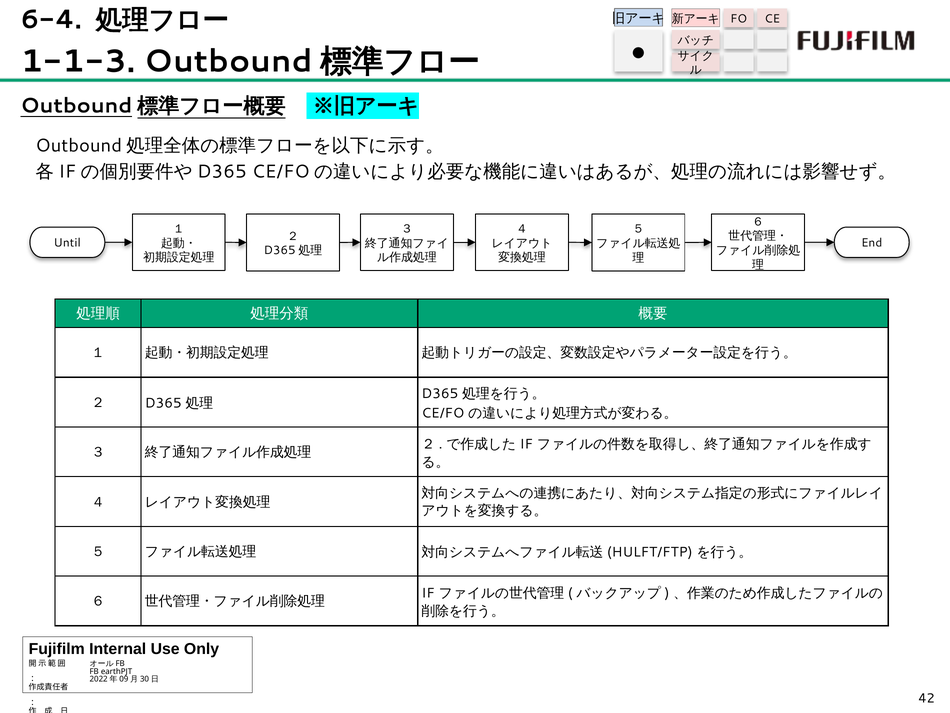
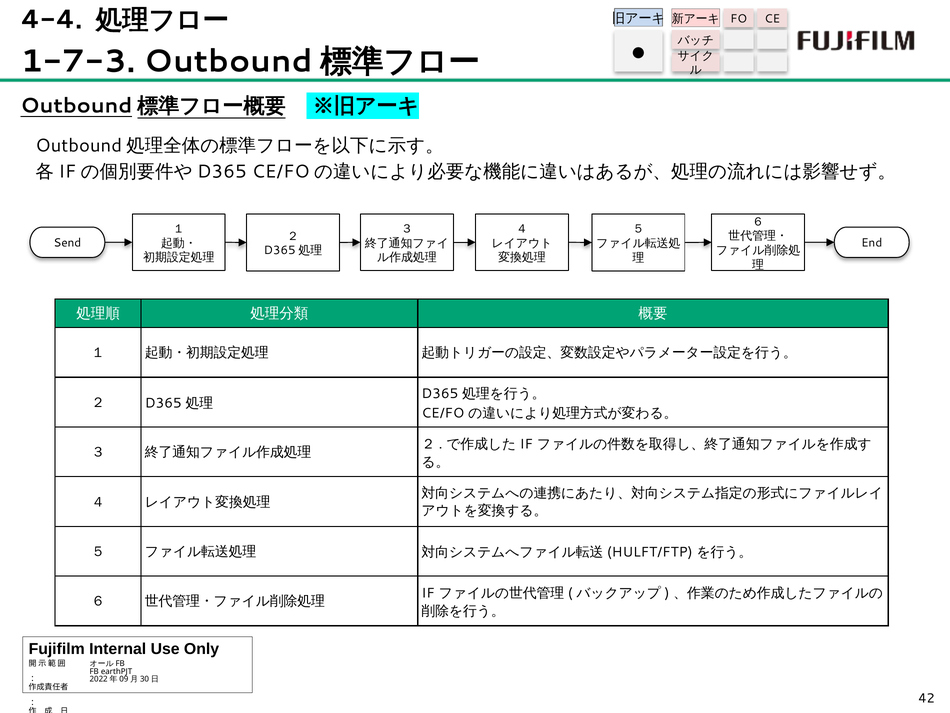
6-4: 6-4 -> 4-4
1-1-3: 1-1-3 -> 1-7-3
Until: Until -> Send
